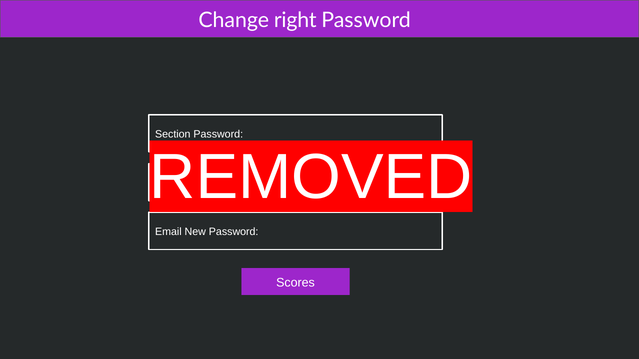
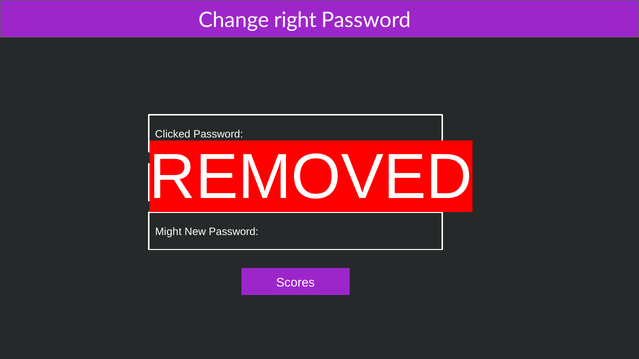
Section: Section -> Clicked
Email: Email -> Might
